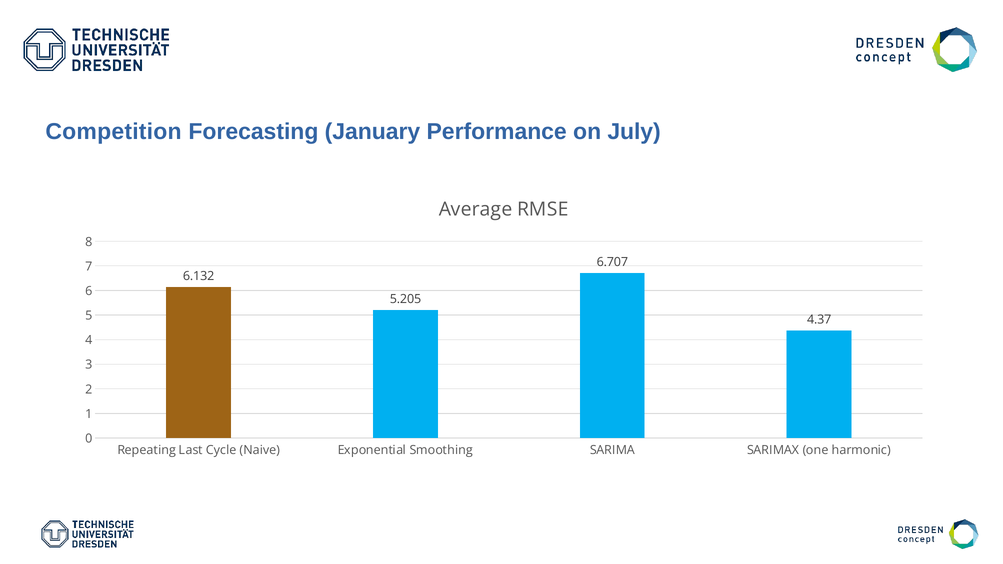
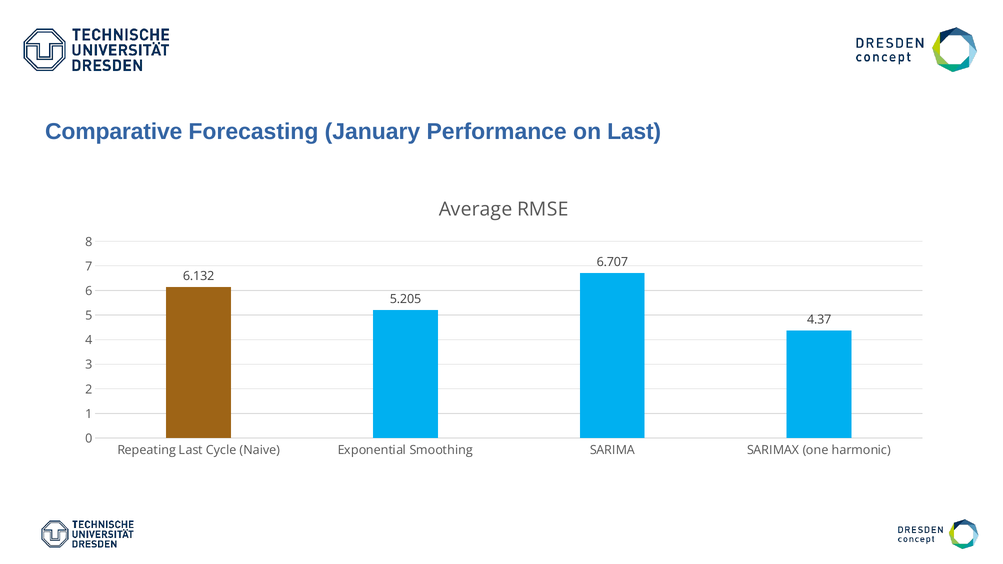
Competition: Competition -> Comparative
on July: July -> Last
